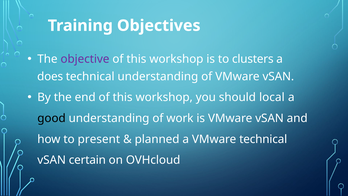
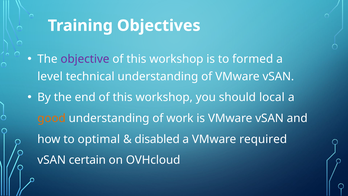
clusters: clusters -> formed
does: does -> level
good colour: black -> orange
present: present -> optimal
planned: planned -> disabled
VMware technical: technical -> required
